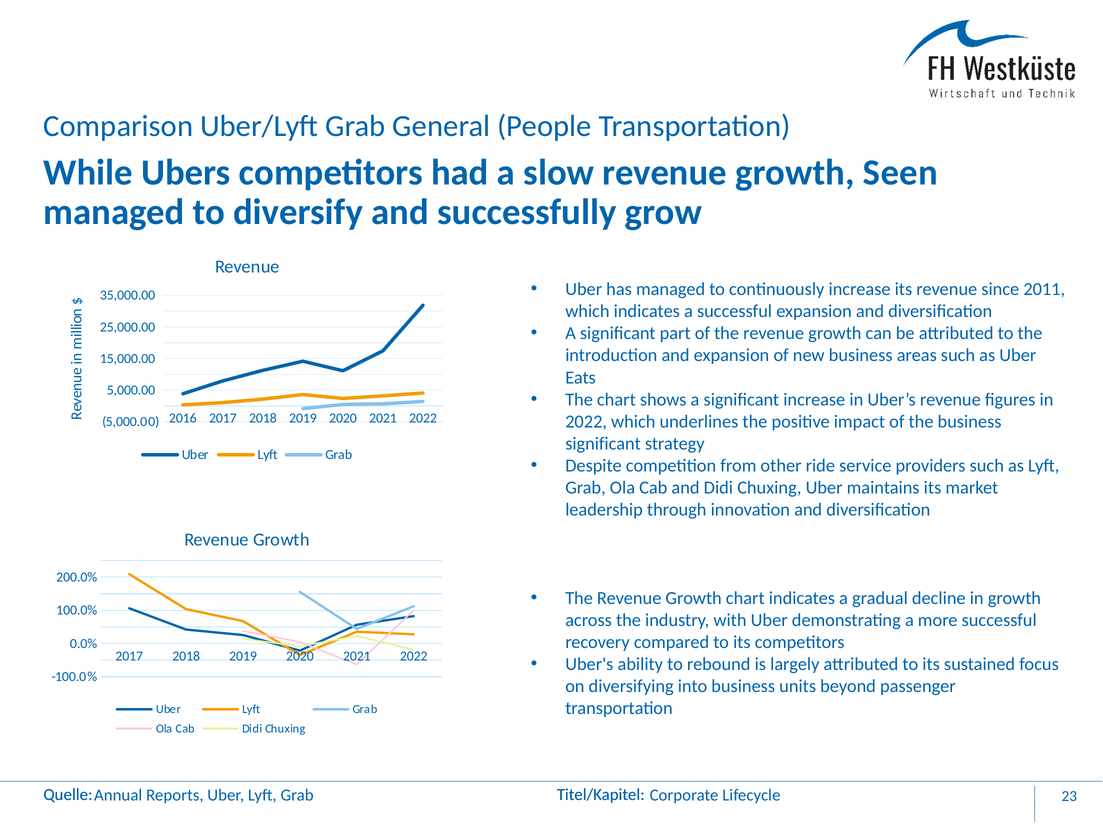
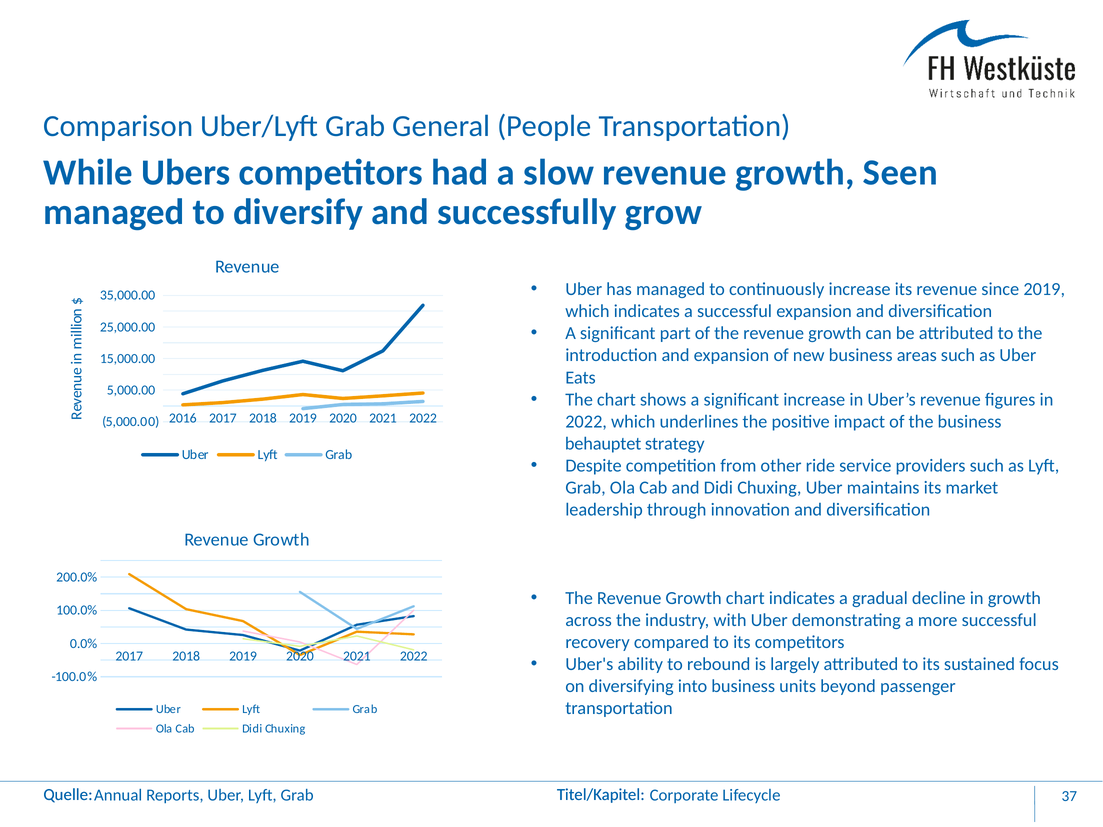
since 2011: 2011 -> 2019
significant at (603, 444): significant -> behauptet
23: 23 -> 37
